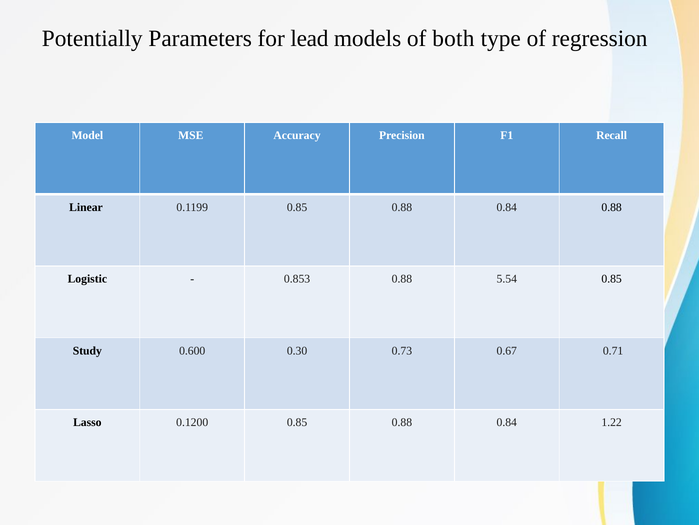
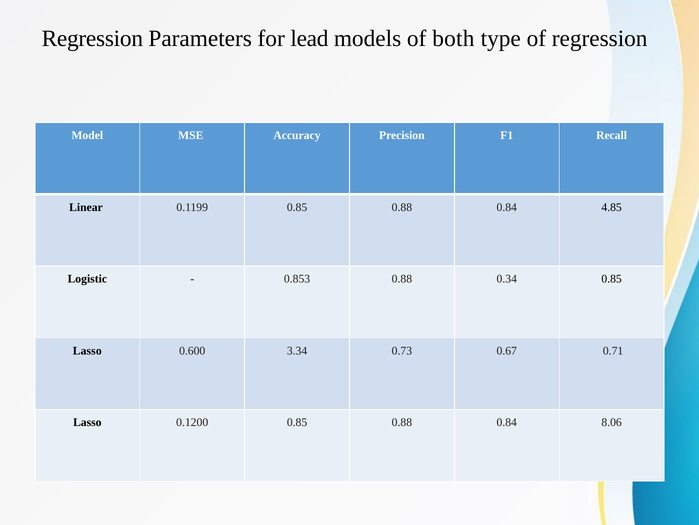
Potentially at (92, 38): Potentially -> Regression
0.84 0.88: 0.88 -> 4.85
5.54: 5.54 -> 0.34
Study at (87, 350): Study -> Lasso
0.30: 0.30 -> 3.34
1.22: 1.22 -> 8.06
